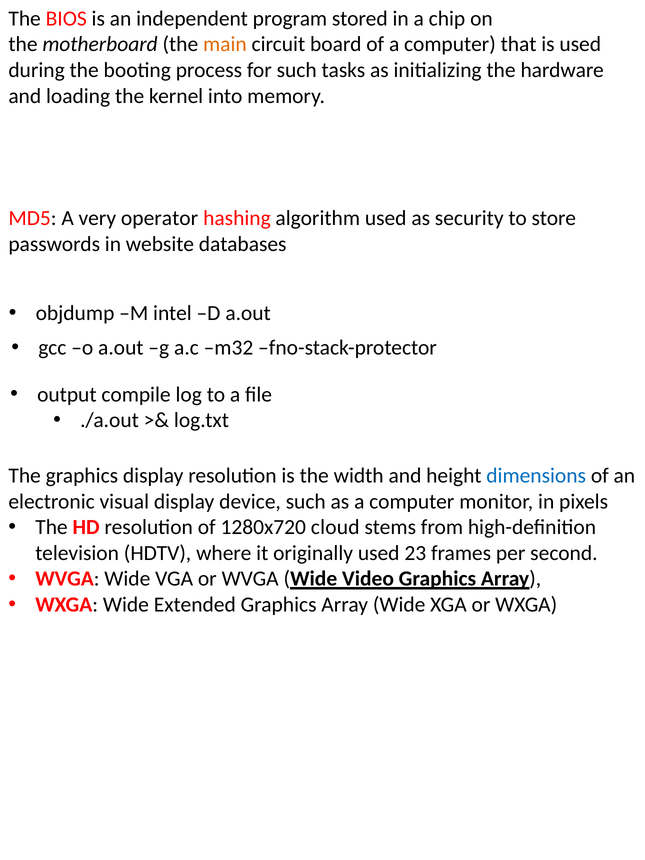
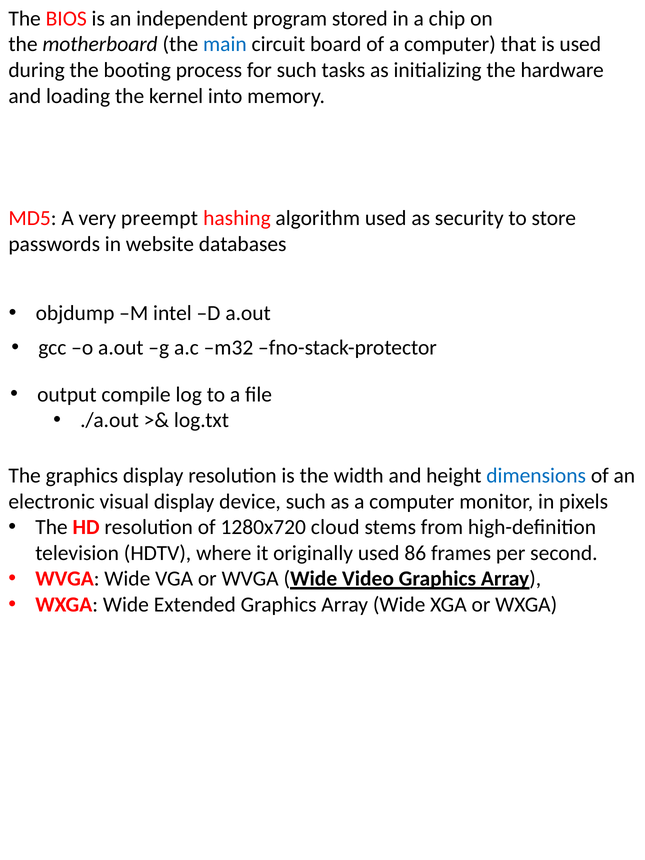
main colour: orange -> blue
operator: operator -> preempt
23: 23 -> 86
